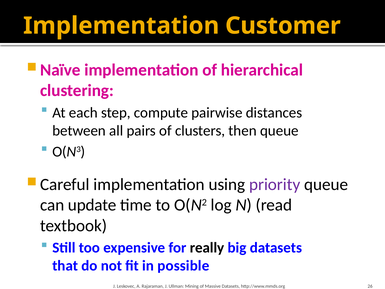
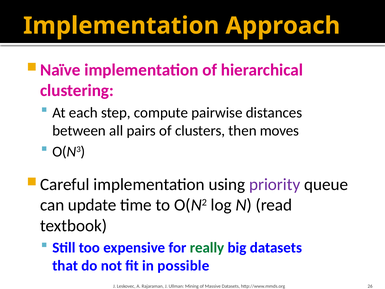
Customer: Customer -> Approach
then queue: queue -> moves
really colour: black -> green
